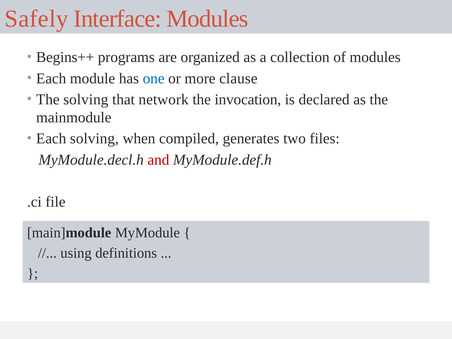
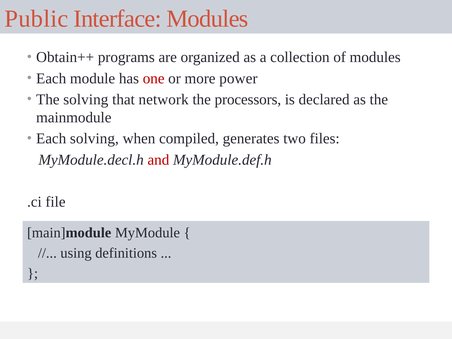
Safely: Safely -> Public
Begins++: Begins++ -> Obtain++
one colour: blue -> red
clause: clause -> power
invocation: invocation -> processors
